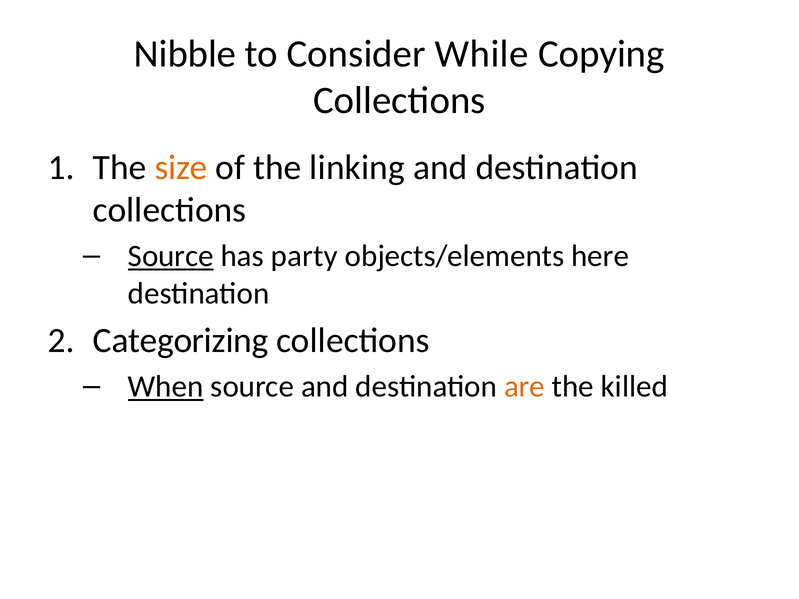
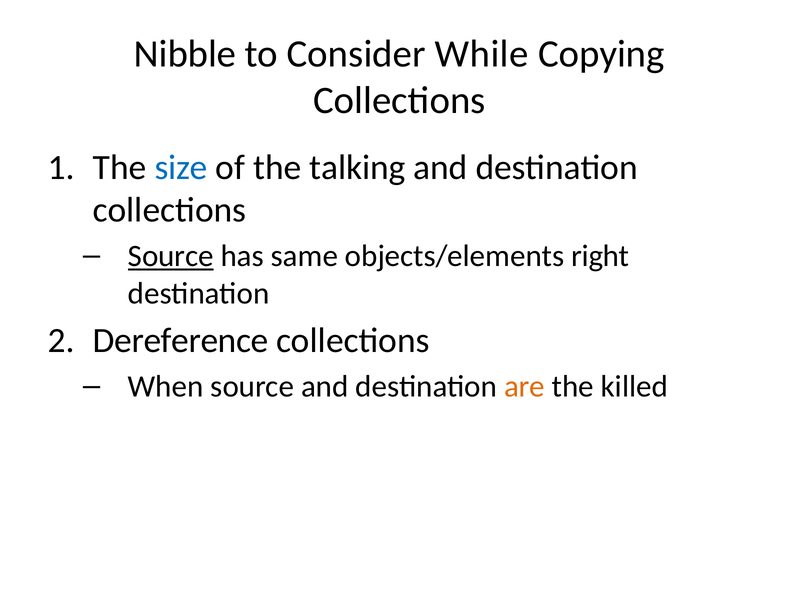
size colour: orange -> blue
linking: linking -> talking
party: party -> same
here: here -> right
Categorizing: Categorizing -> Dereference
When underline: present -> none
